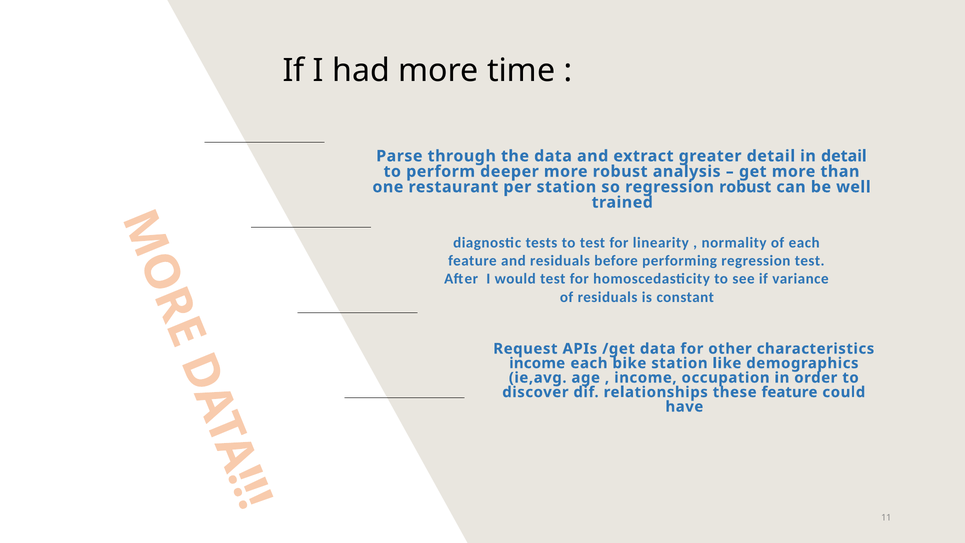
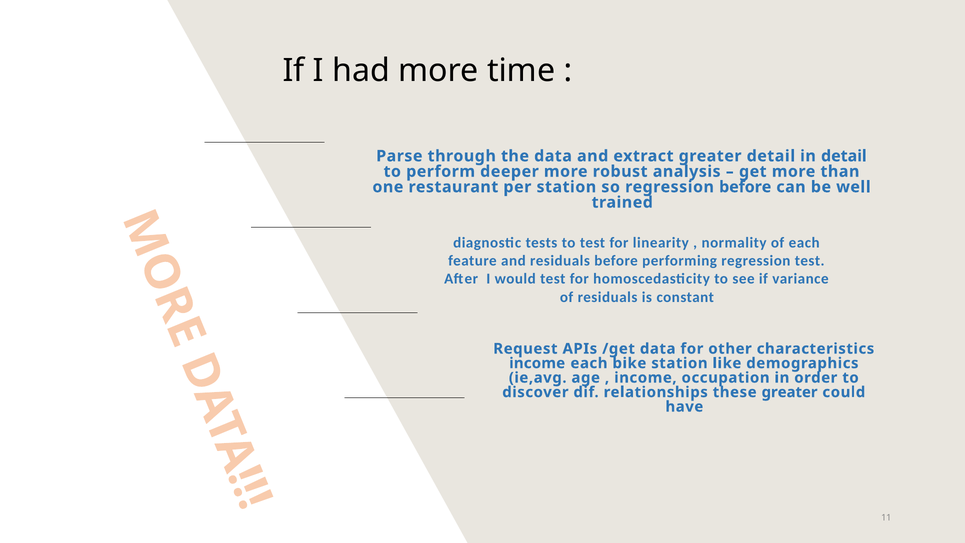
regression robust: robust -> before
these feature: feature -> greater
